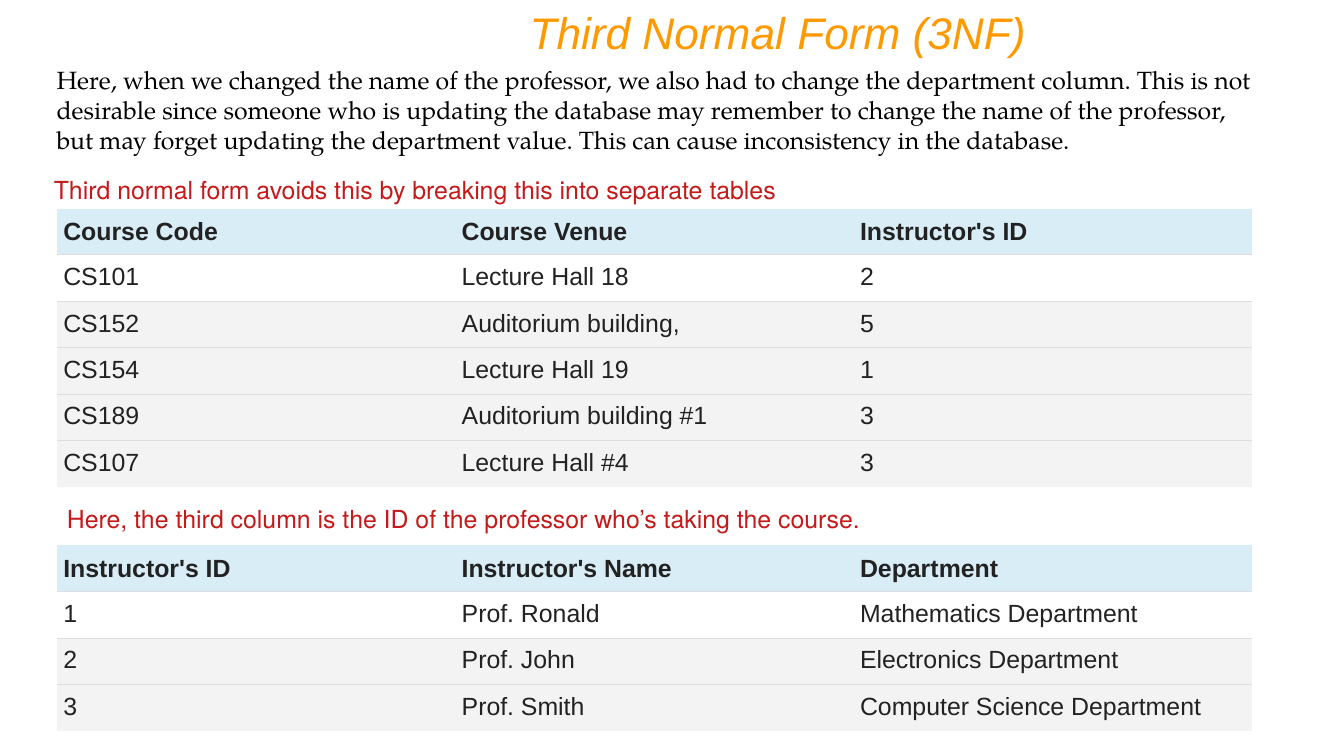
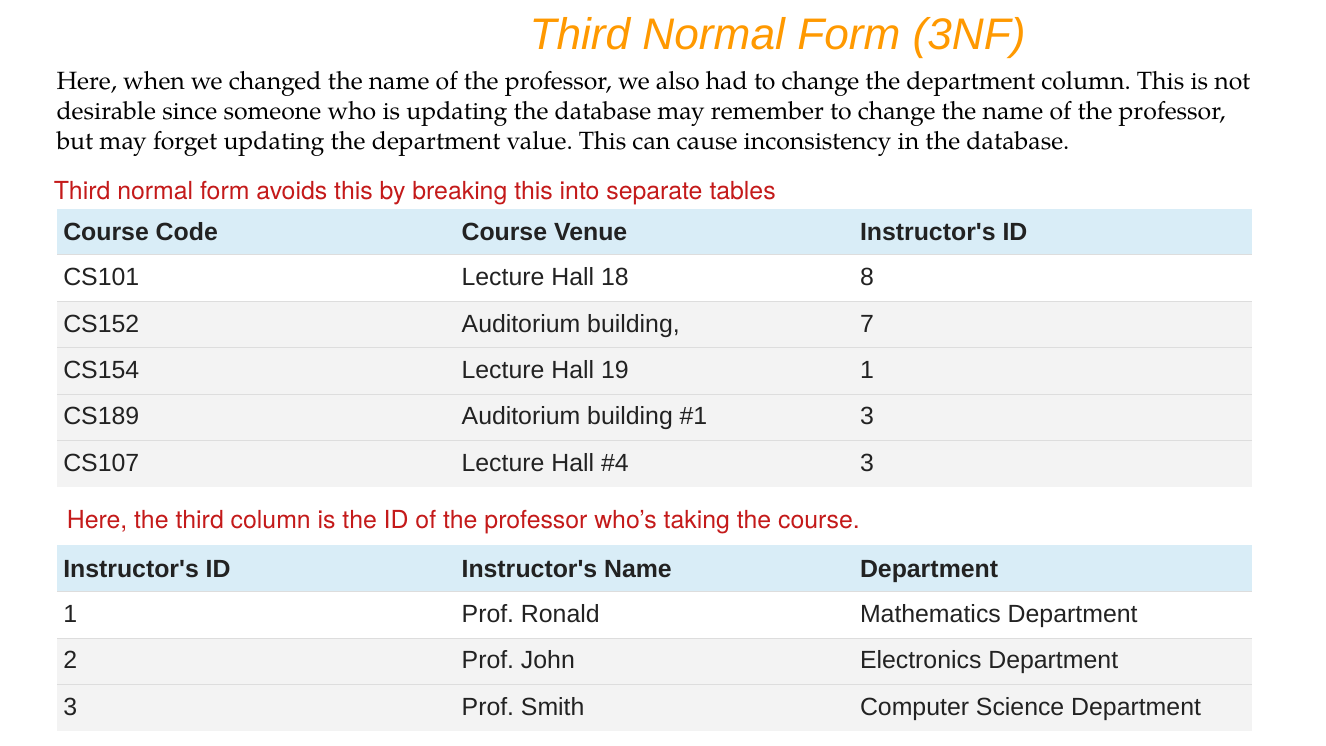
18 2: 2 -> 8
5: 5 -> 7
